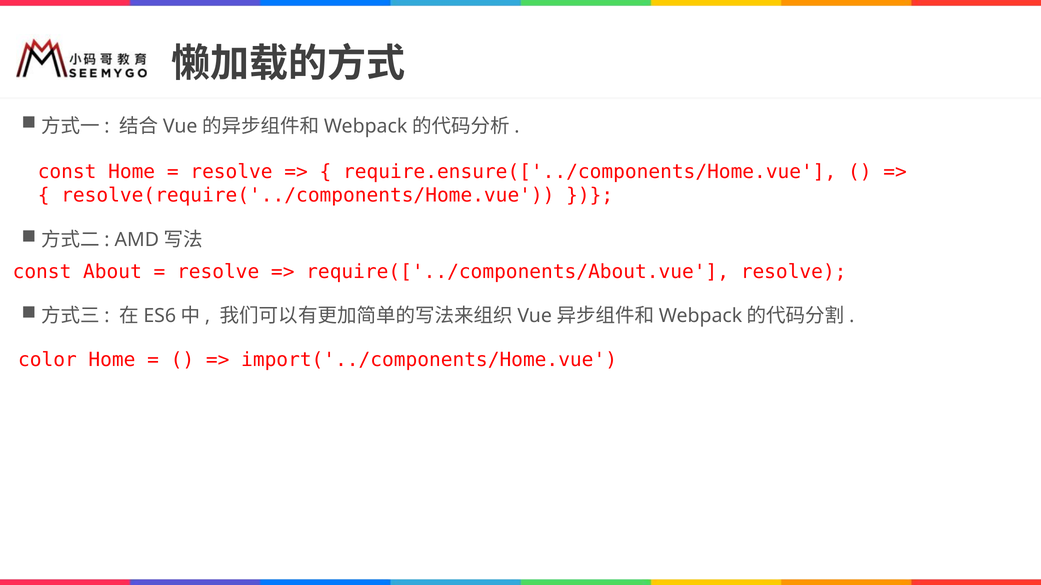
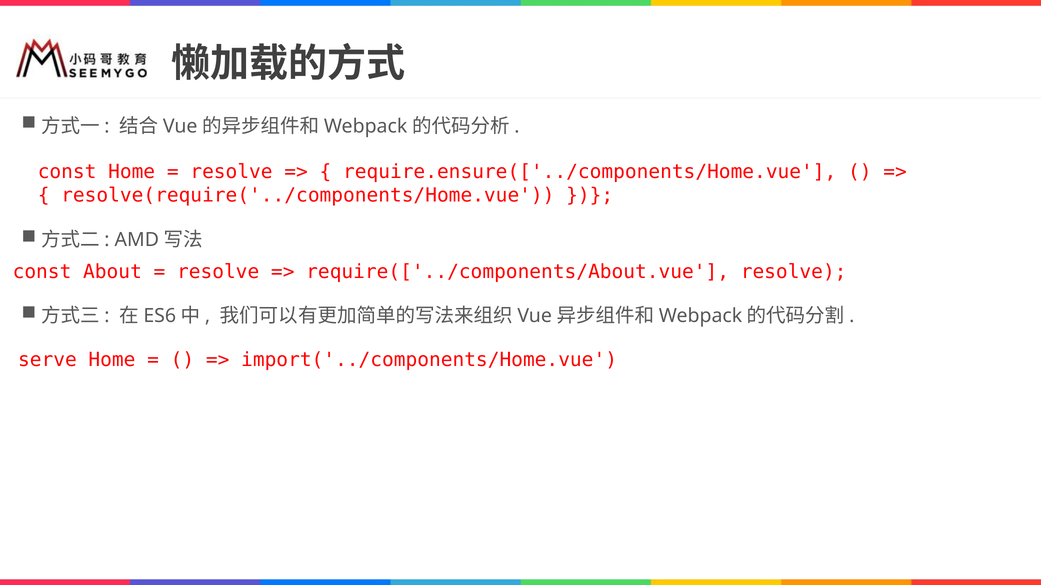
color: color -> serve
